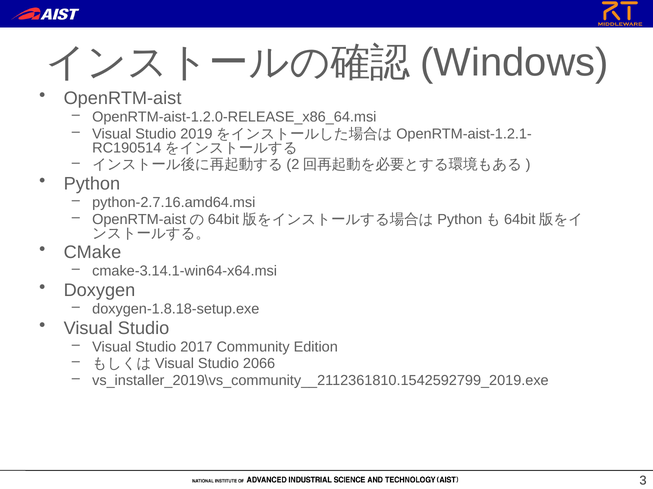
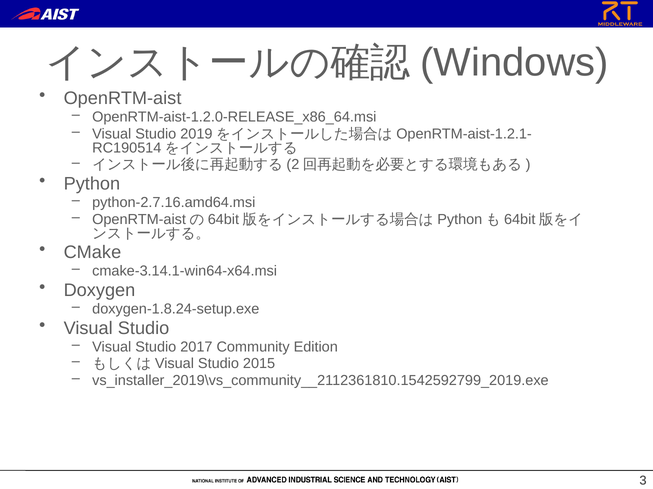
doxygen-1.8.18-setup.exe: doxygen-1.8.18-setup.exe -> doxygen-1.8.24-setup.exe
2066: 2066 -> 2015
